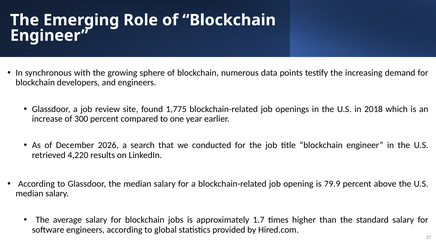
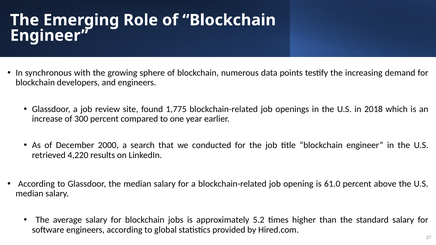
2026: 2026 -> 2000
79.9: 79.9 -> 61.0
1.7: 1.7 -> 5.2
